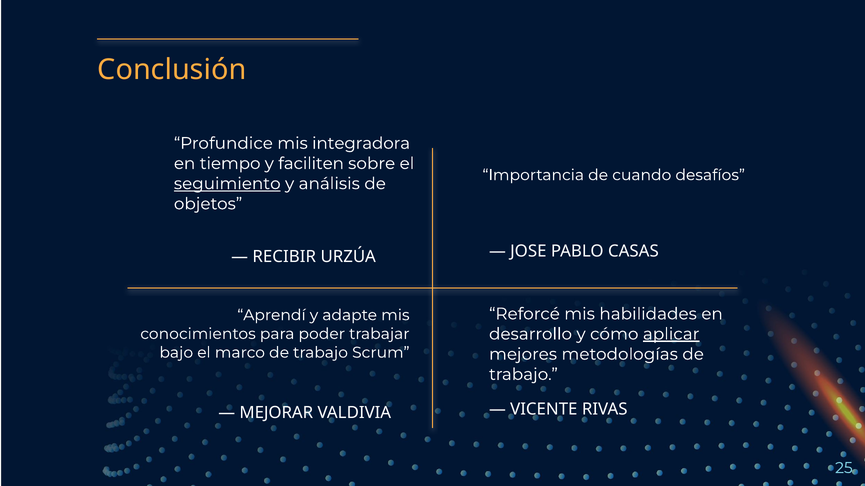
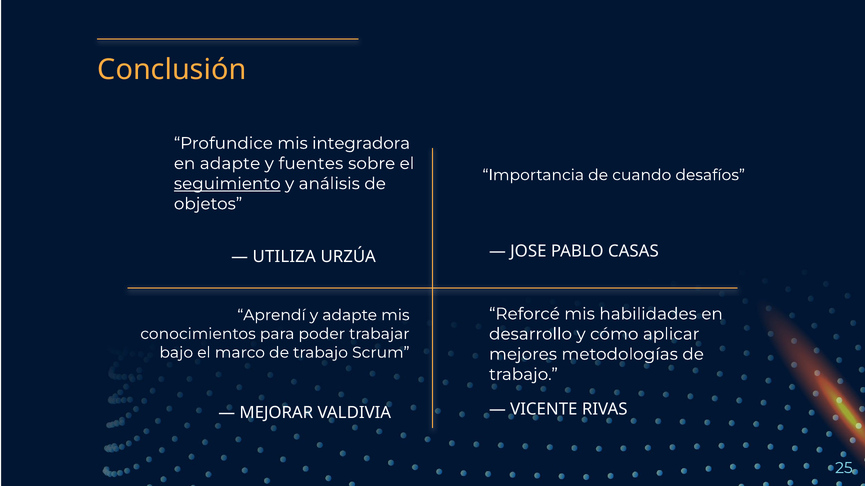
en tiempo: tiempo -> adapte
faciliten: faciliten -> fuentes
RECIBIR: RECIBIR -> UTILIZA
aplicar underline: present -> none
